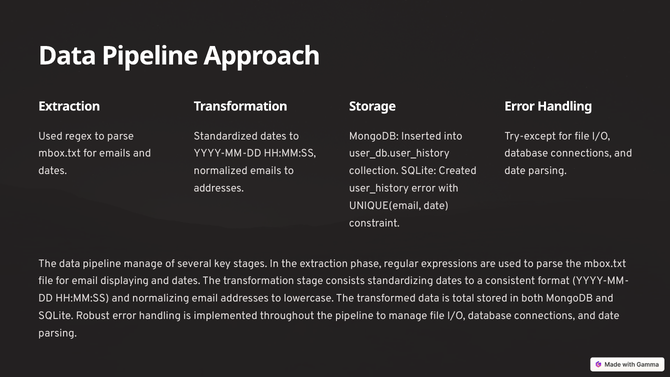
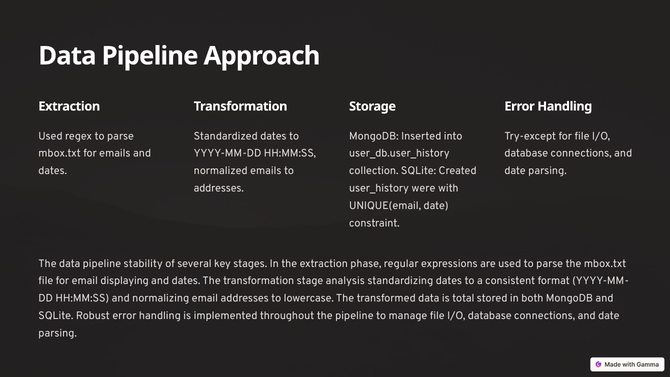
user_history error: error -> were
pipeline manage: manage -> stability
consists: consists -> analysis
